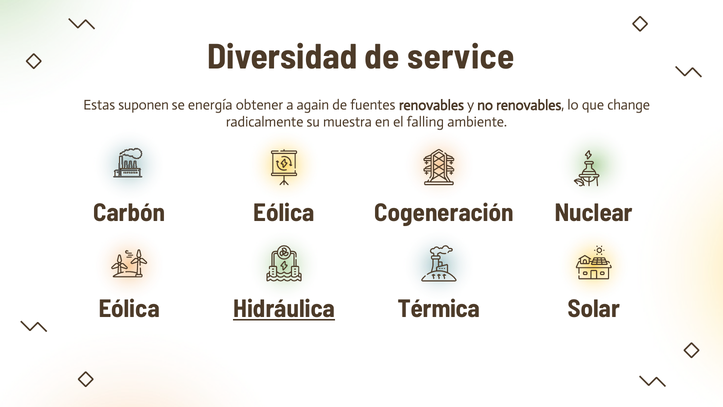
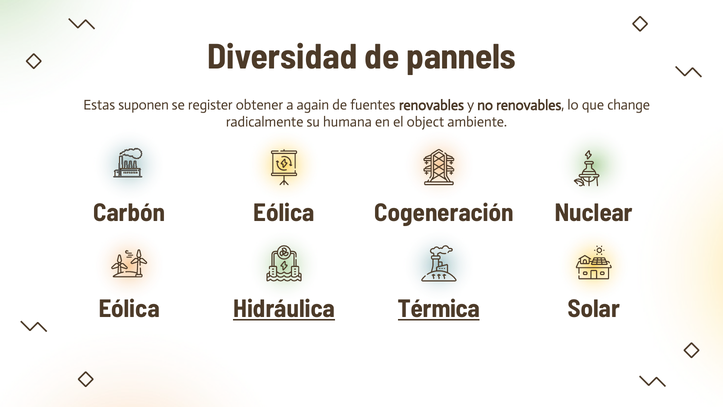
service: service -> pannels
energía: energía -> register
muestra: muestra -> humana
falling: falling -> object
Térmica underline: none -> present
